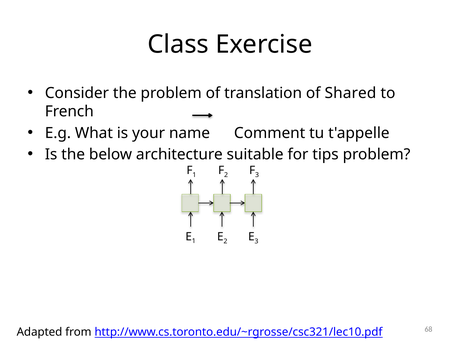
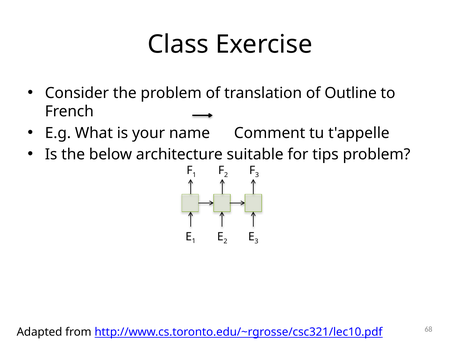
Shared: Shared -> Outline
